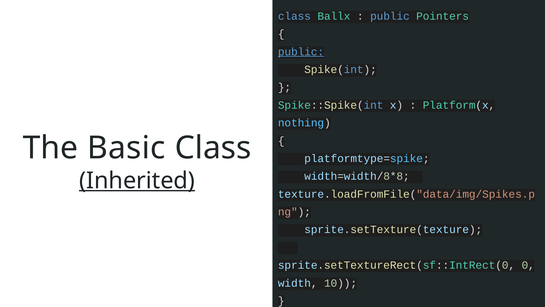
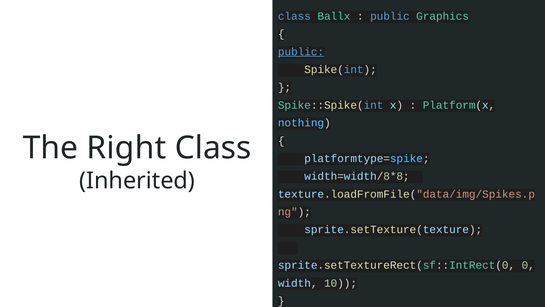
Pointers: Pointers -> Graphics
Basic: Basic -> Right
Inherited underline: present -> none
